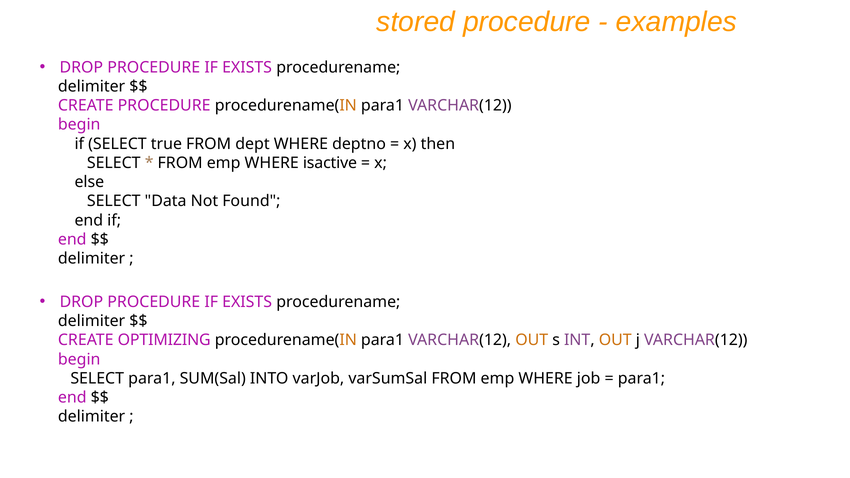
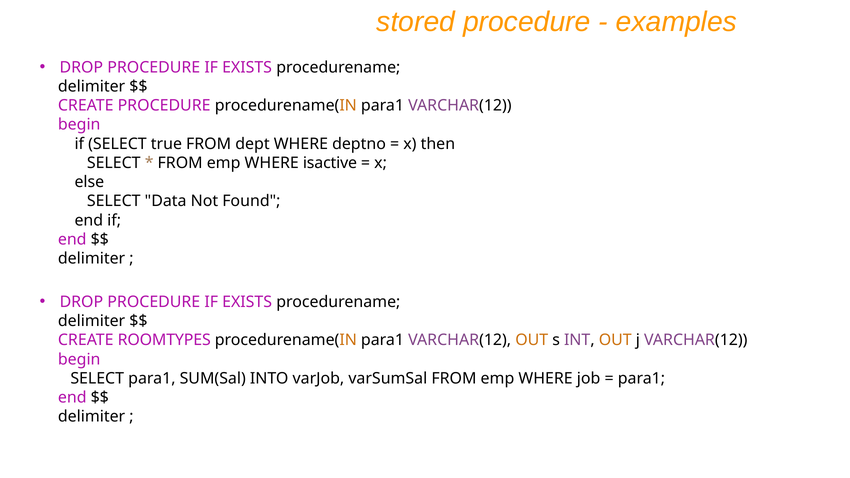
OPTIMIZING: OPTIMIZING -> ROOMTYPES
